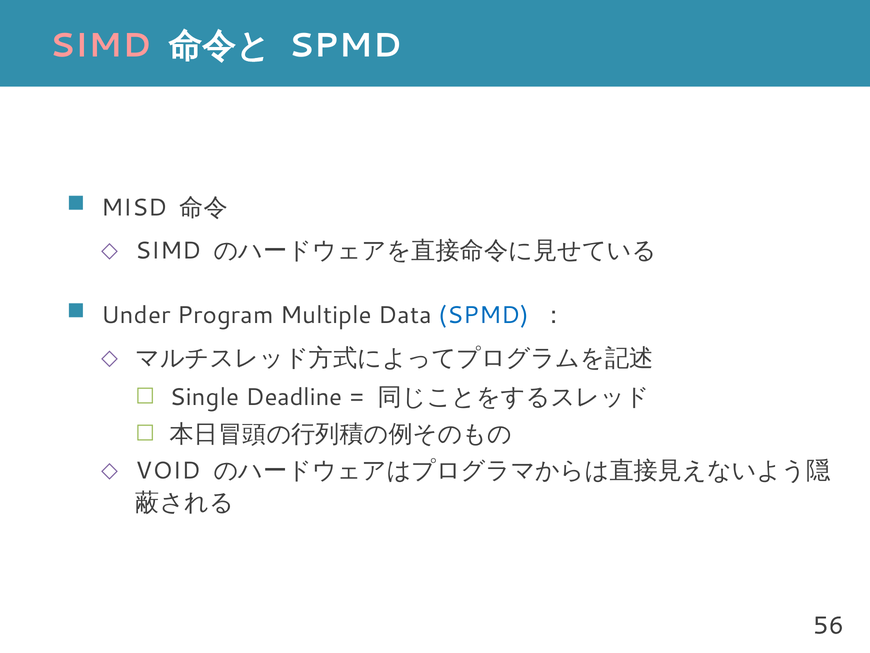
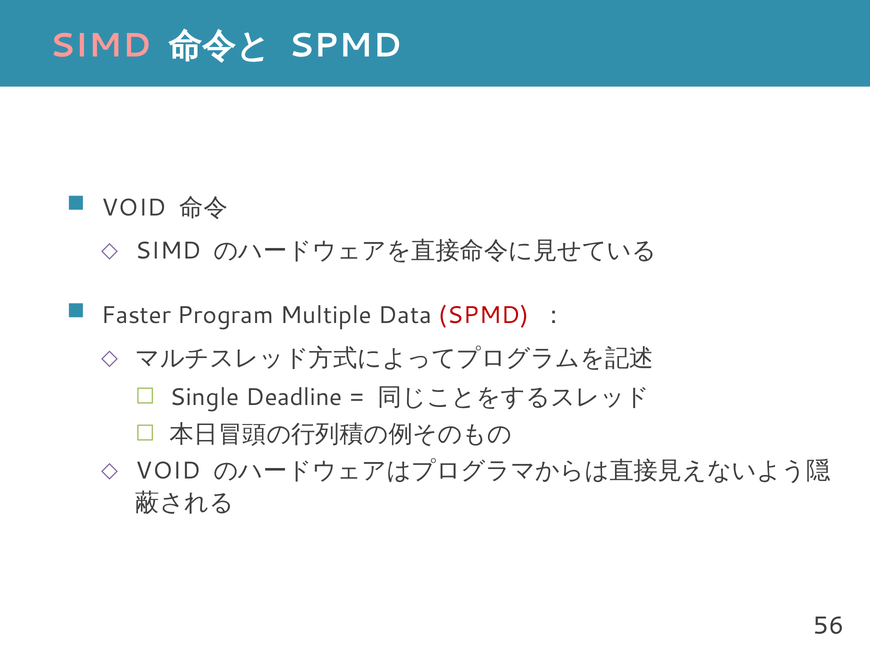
MISD at (134, 208): MISD -> VOID
Under: Under -> Faster
SPMD at (484, 315) colour: blue -> red
